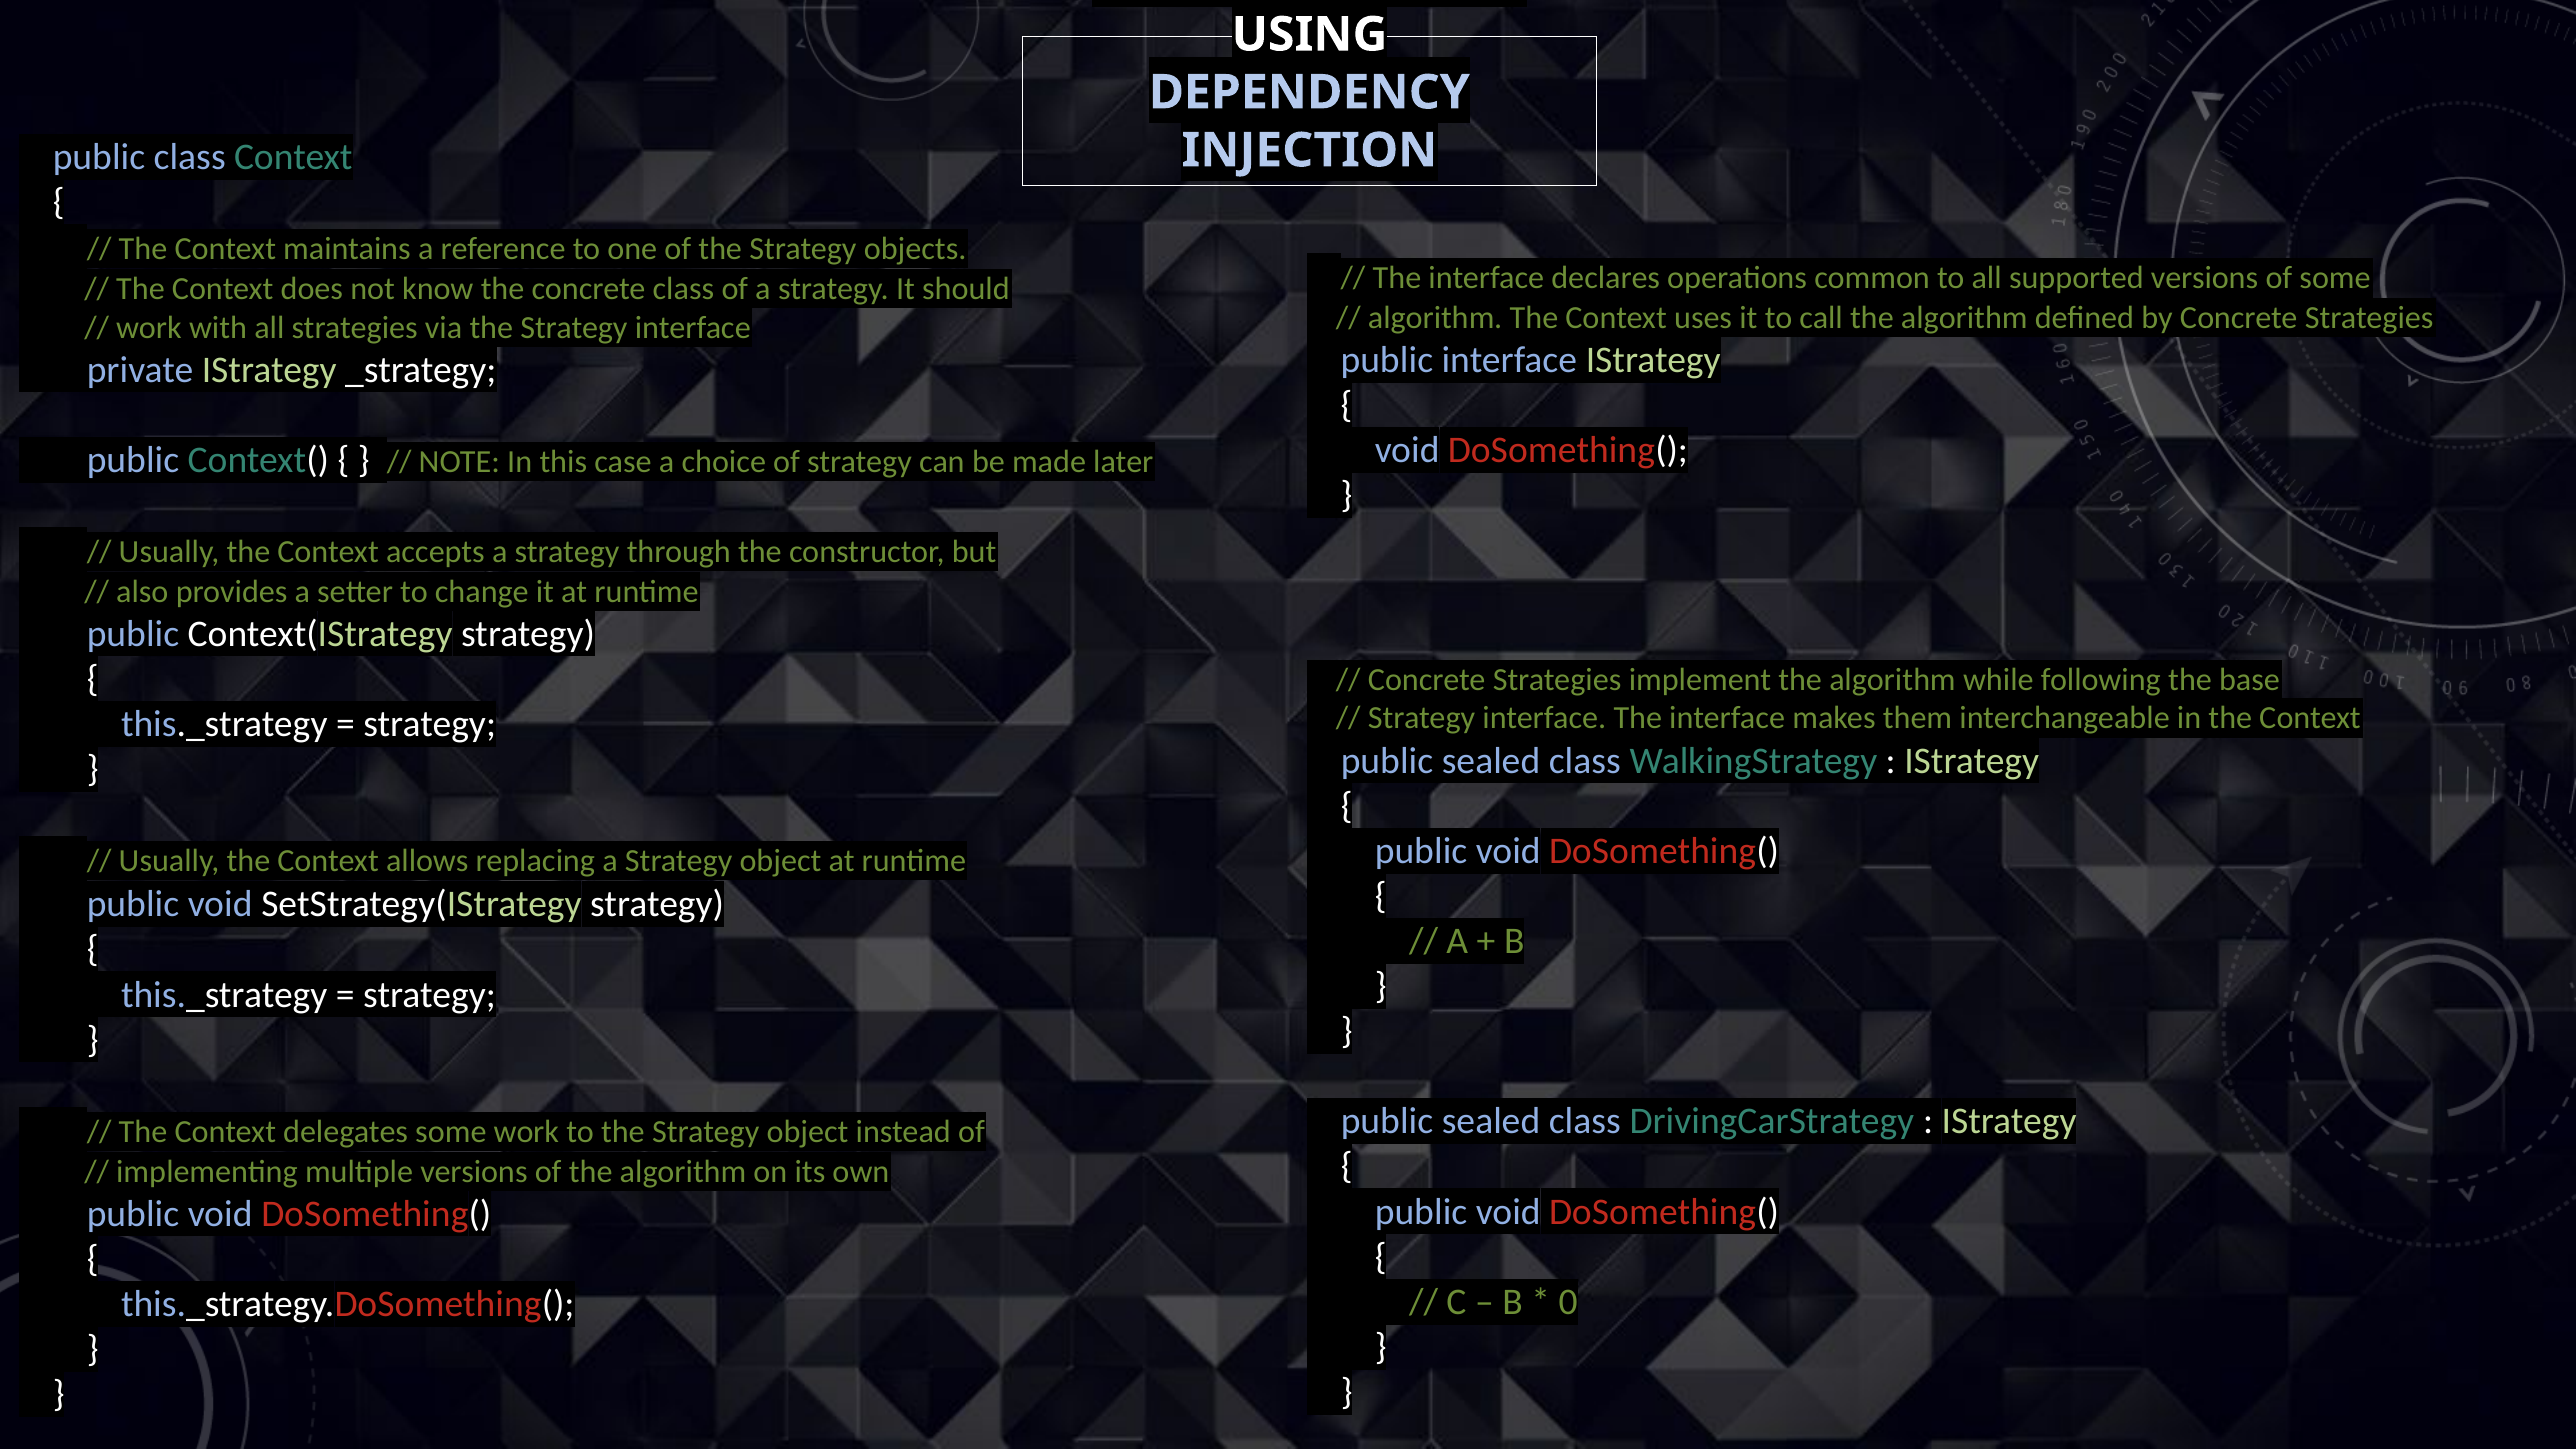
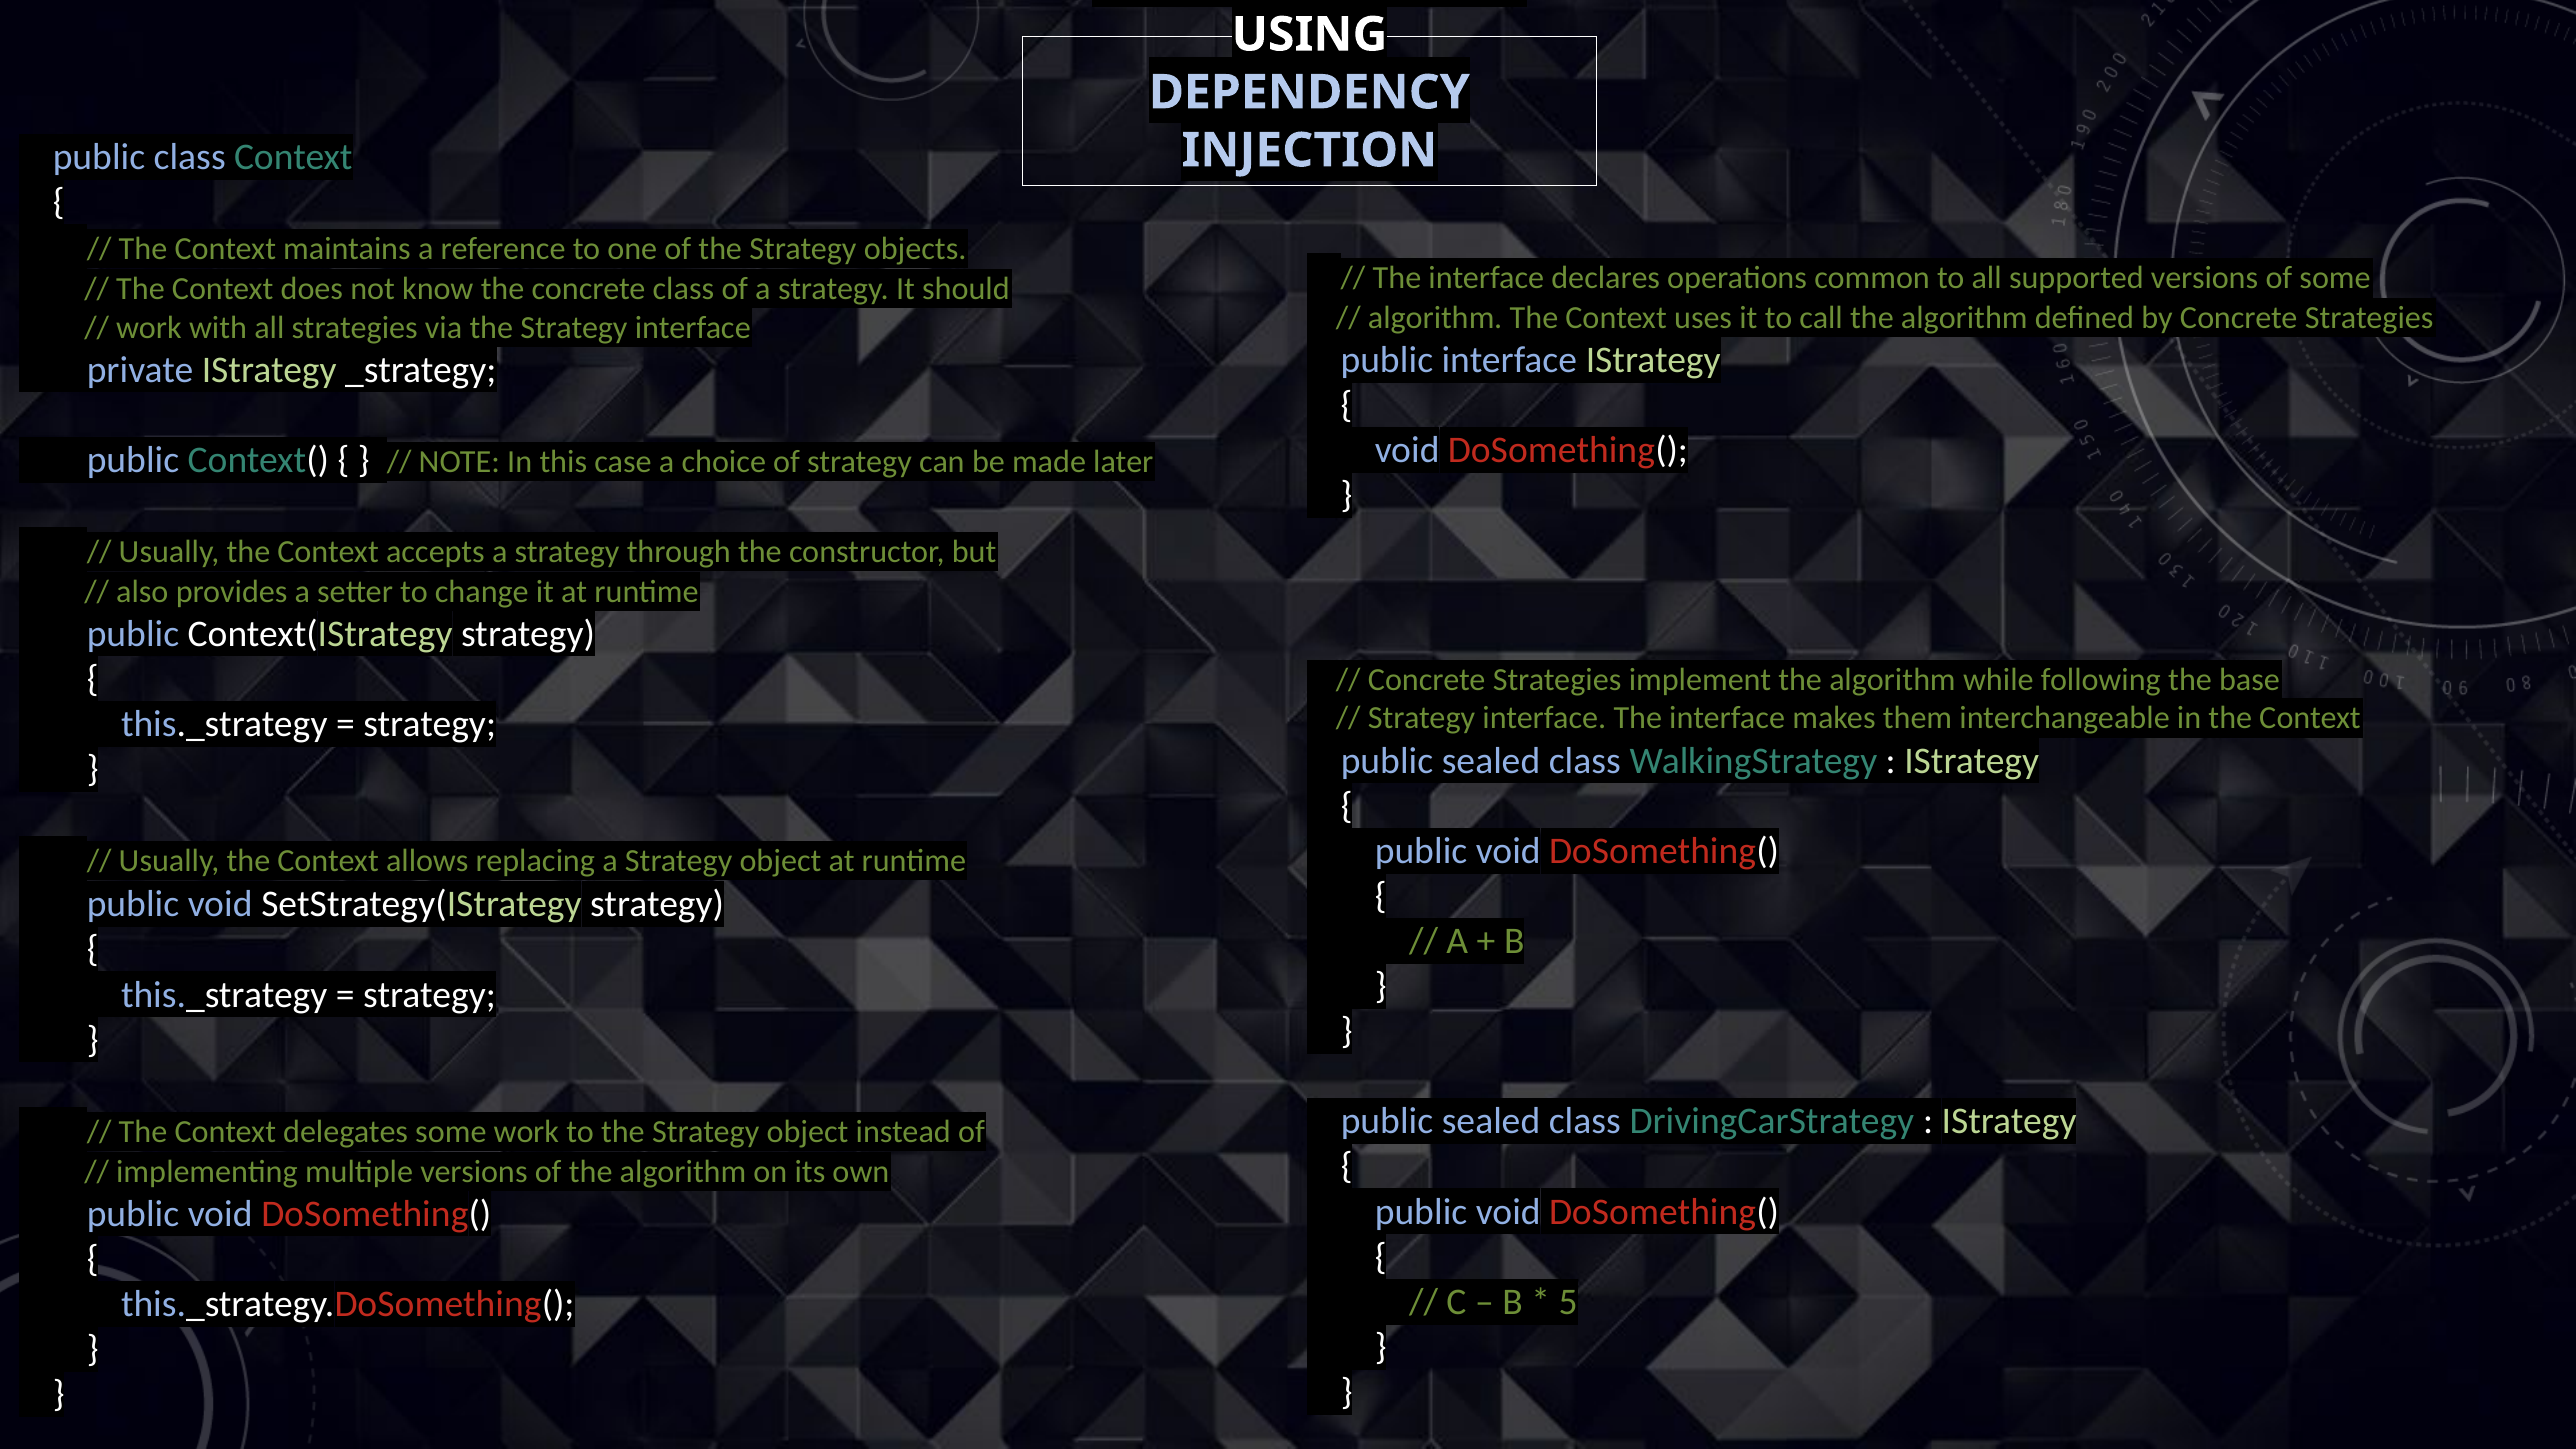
0: 0 -> 5
